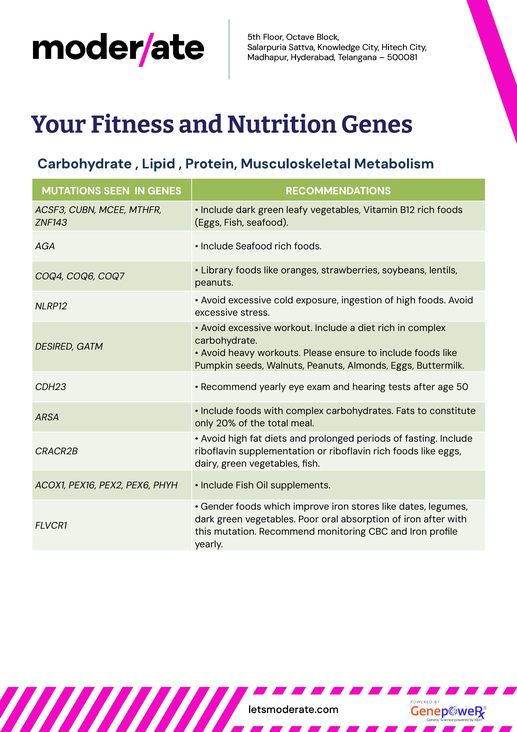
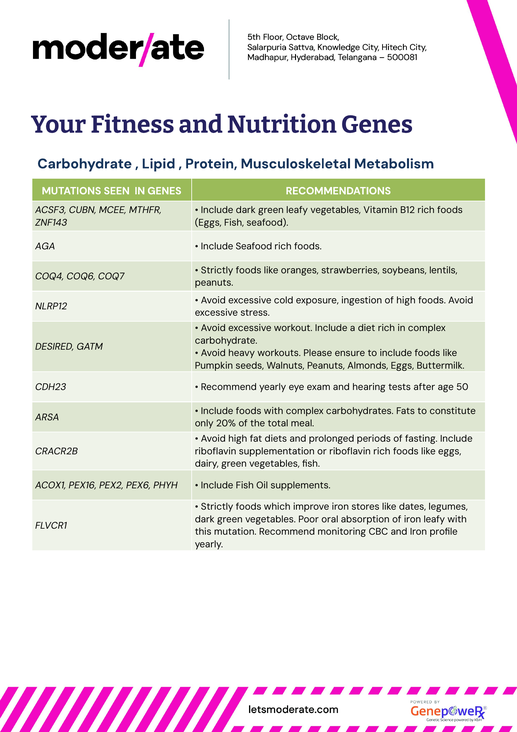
Library at (217, 270): Library -> Strictly
Gender at (217, 507): Gender -> Strictly
iron after: after -> leafy
